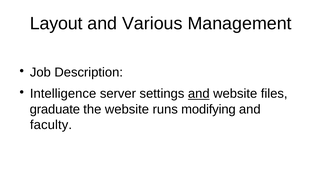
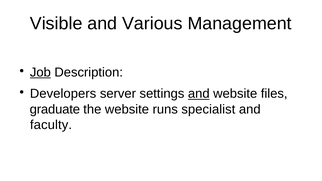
Layout: Layout -> Visible
Job underline: none -> present
Intelligence: Intelligence -> Developers
modifying: modifying -> specialist
